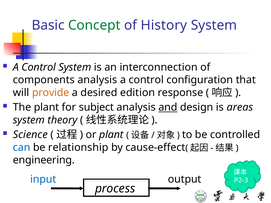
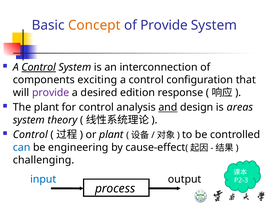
Concept colour: green -> orange
of History: History -> Provide
Control at (39, 67) underline: none -> present
components analysis: analysis -> exciting
provide at (51, 93) colour: orange -> purple
for subject: subject -> control
Science at (30, 135): Science -> Control
relationship: relationship -> engineering
engineering: engineering -> challenging
